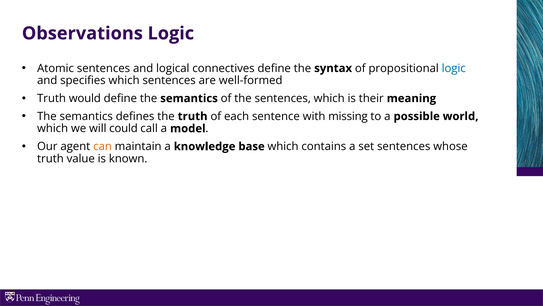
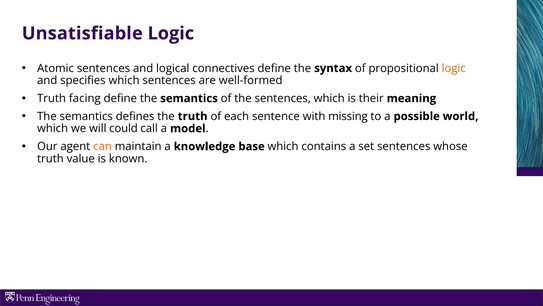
Observations: Observations -> Unsatisfiable
logic at (454, 68) colour: blue -> orange
would: would -> facing
